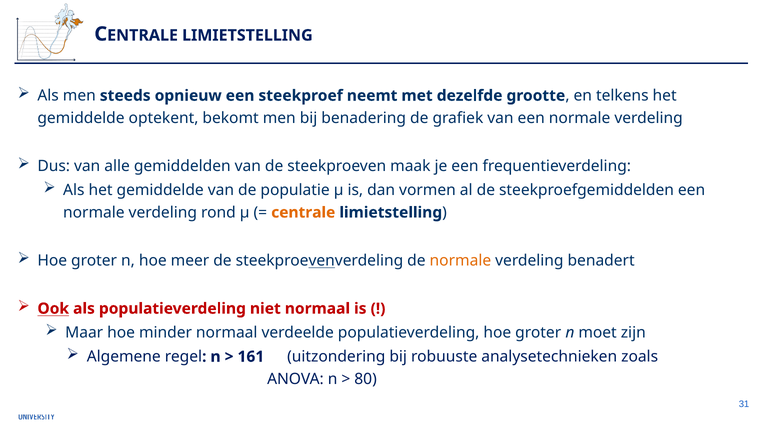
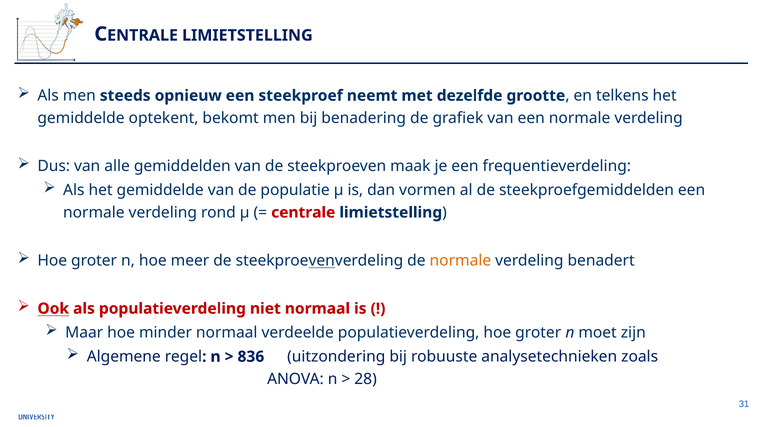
centrale colour: orange -> red
161: 161 -> 836
80: 80 -> 28
